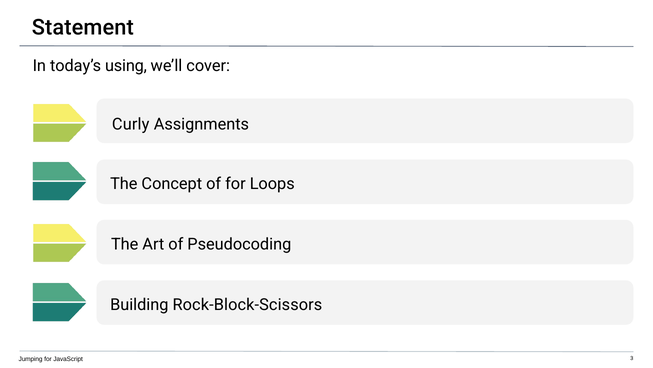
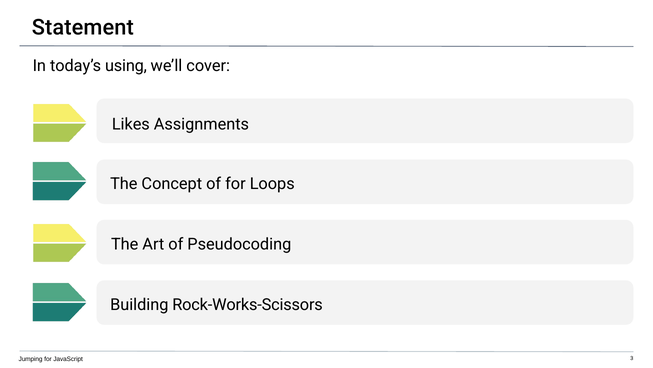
Curly: Curly -> Likes
Rock-Block-Scissors: Rock-Block-Scissors -> Rock-Works-Scissors
